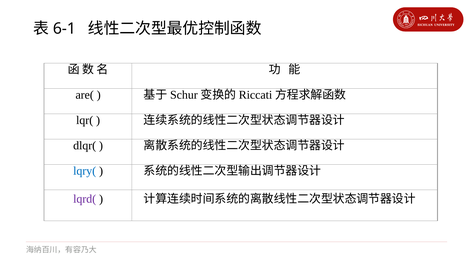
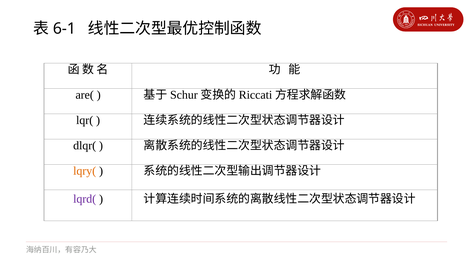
lqry( colour: blue -> orange
